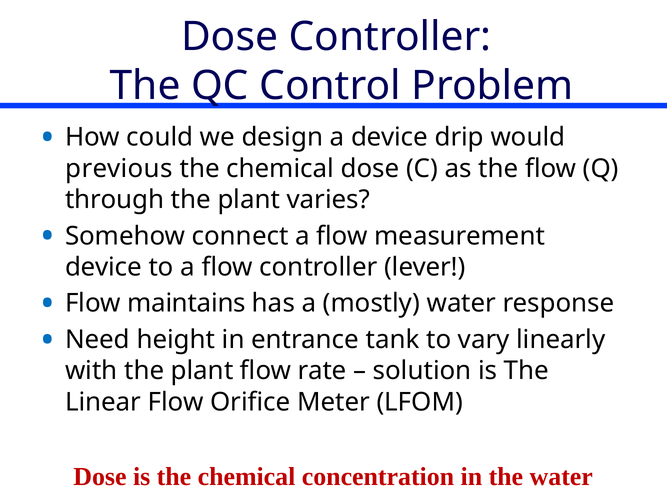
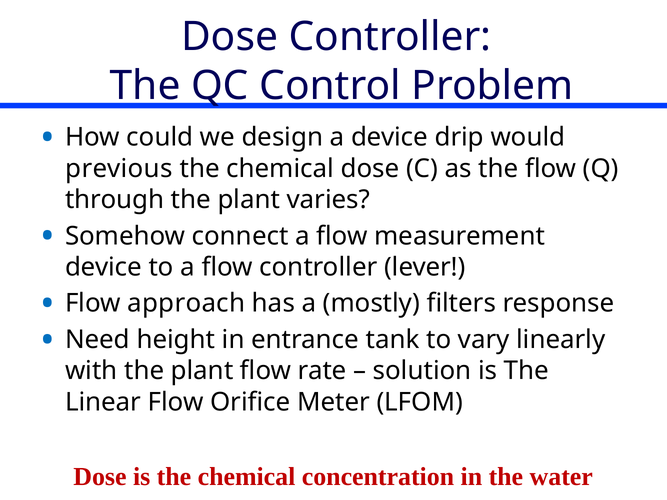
maintains: maintains -> approach
mostly water: water -> filters
